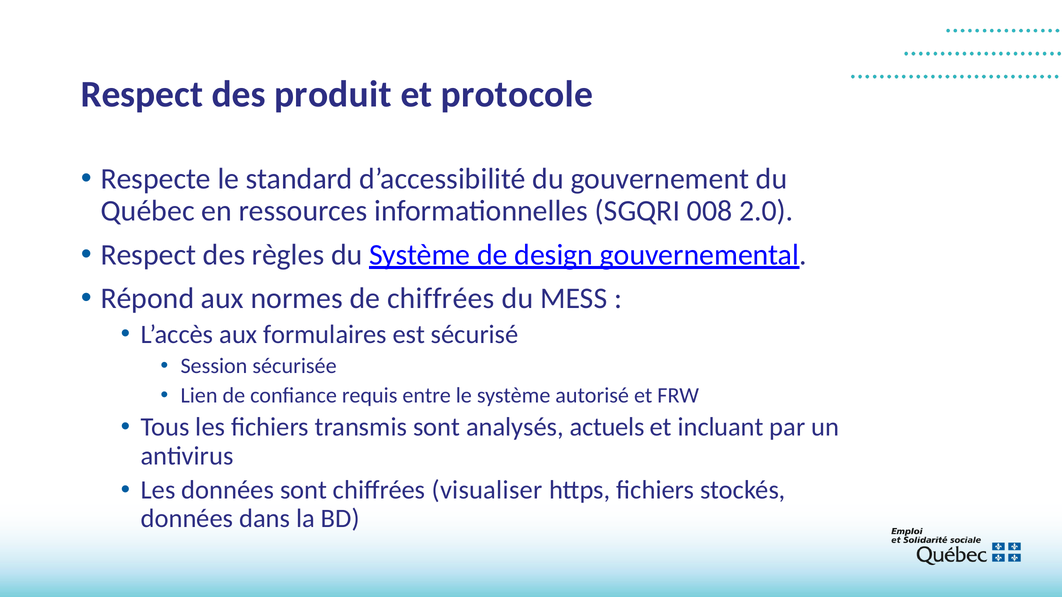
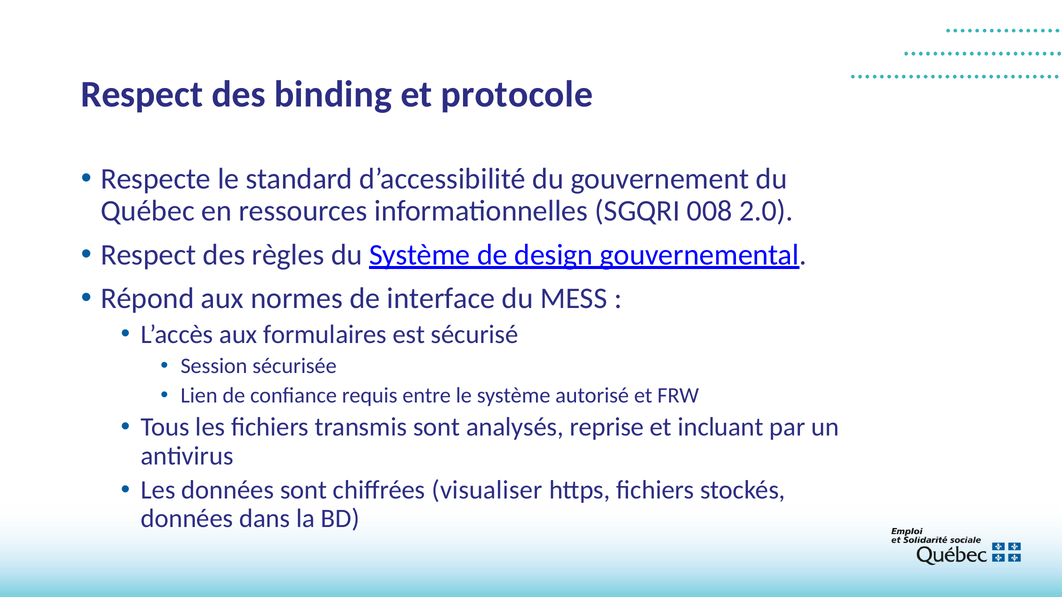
produit: produit -> binding
de chiffrées: chiffrées -> interface
actuels: actuels -> reprise
